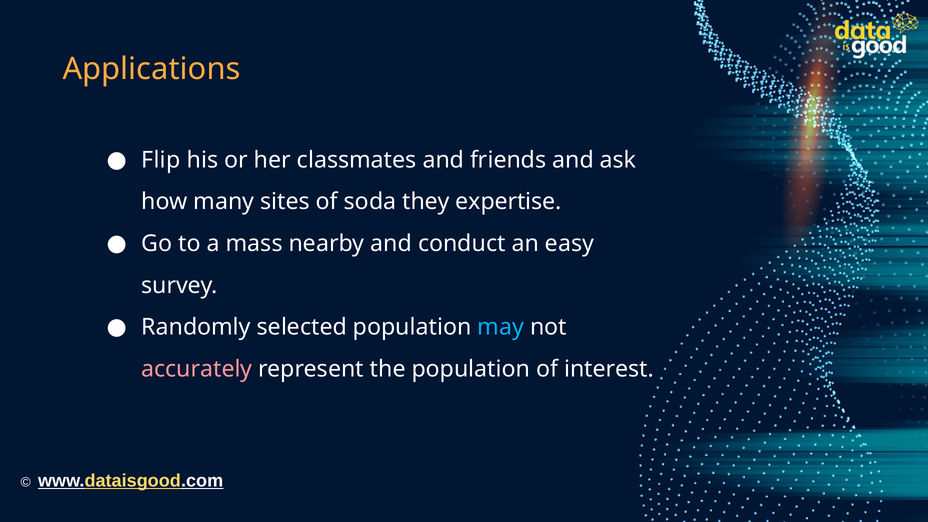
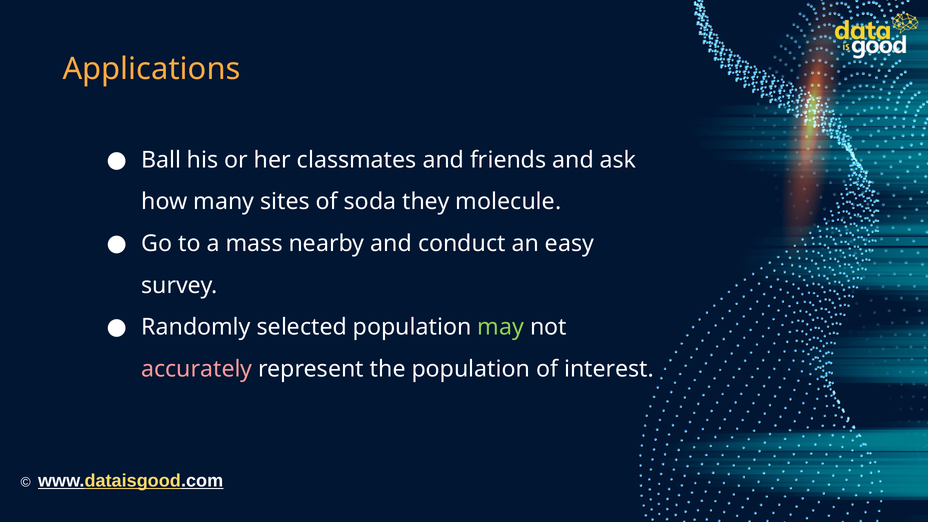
Flip: Flip -> Ball
expertise: expertise -> molecule
may colour: light blue -> light green
